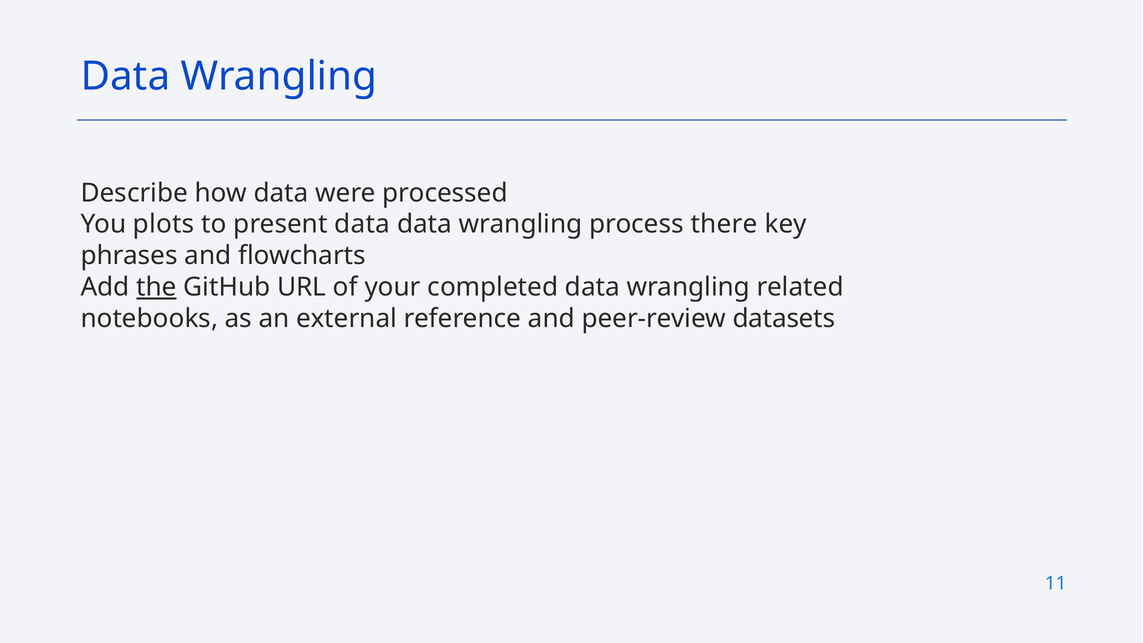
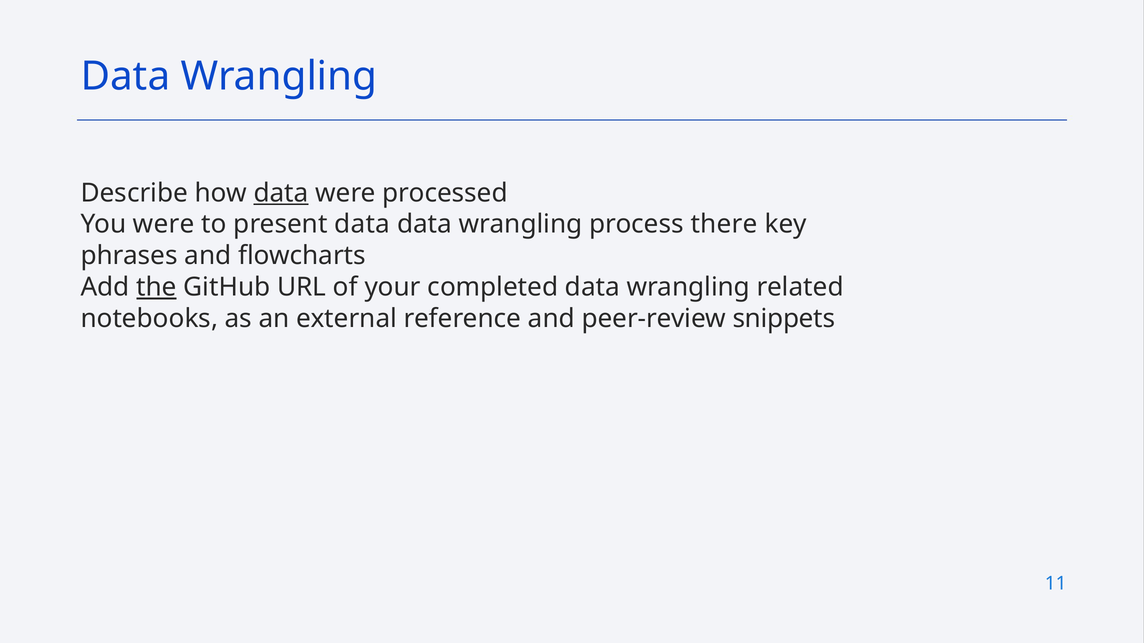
data at (281, 193) underline: none -> present
You plots: plots -> were
datasets: datasets -> snippets
